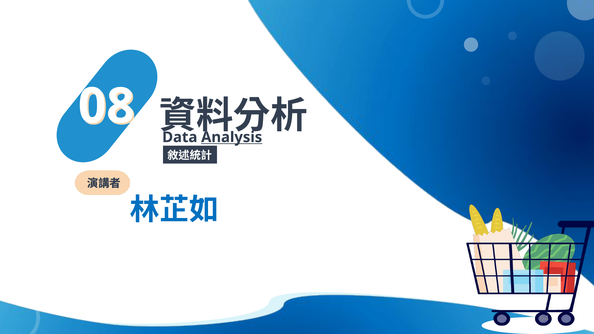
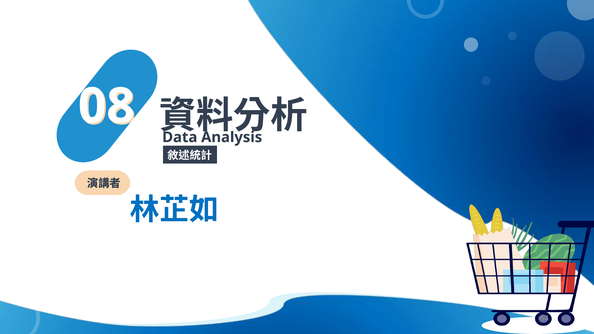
Analysis underline: present -> none
